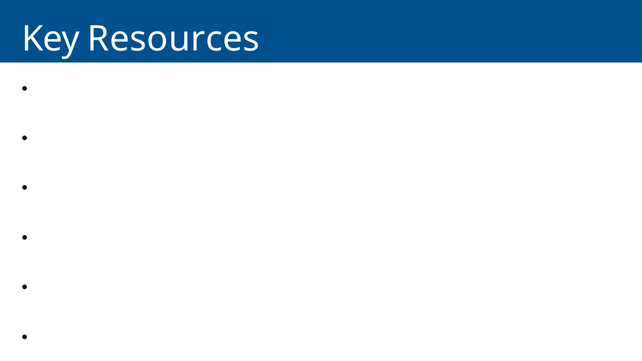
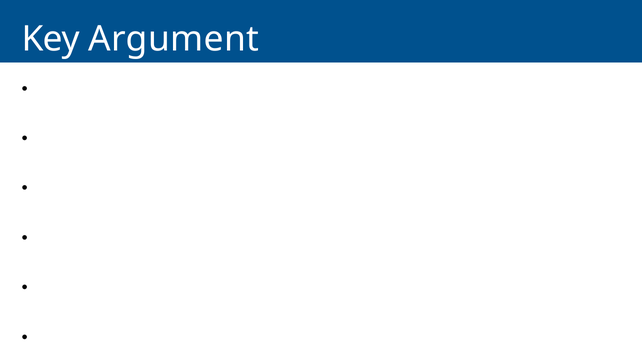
Resources: Resources -> Argument
